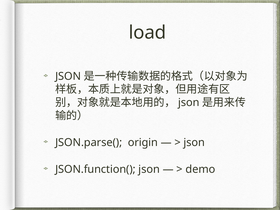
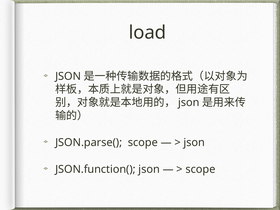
JSON.parse( origin: origin -> scope
demo at (200, 169): demo -> scope
